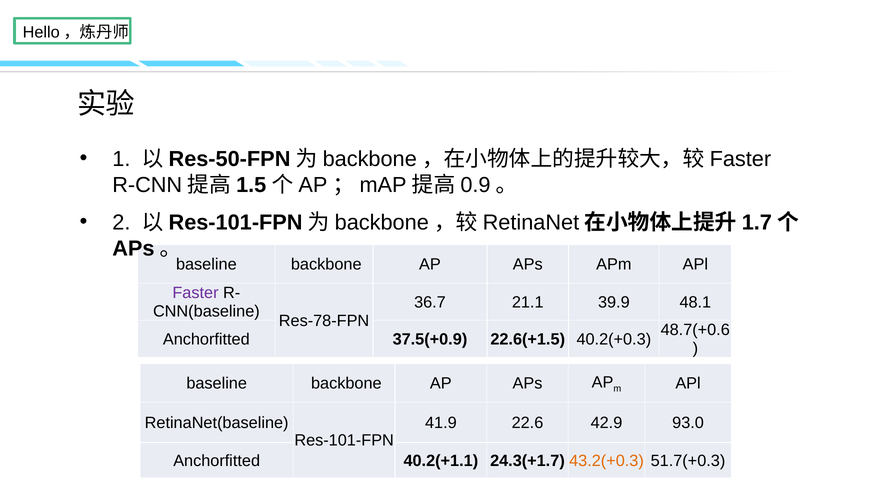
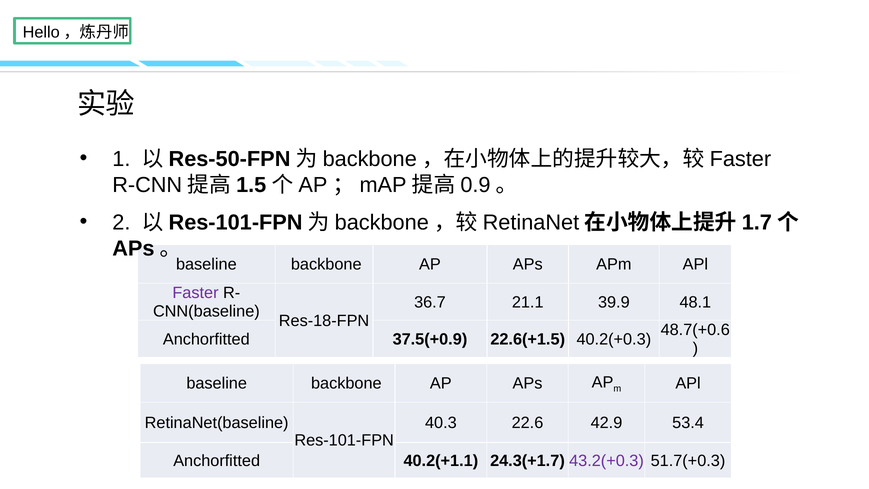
Res-78-FPN: Res-78-FPN -> Res-18-FPN
41.9: 41.9 -> 40.3
93.0: 93.0 -> 53.4
43.2(+0.3 colour: orange -> purple
